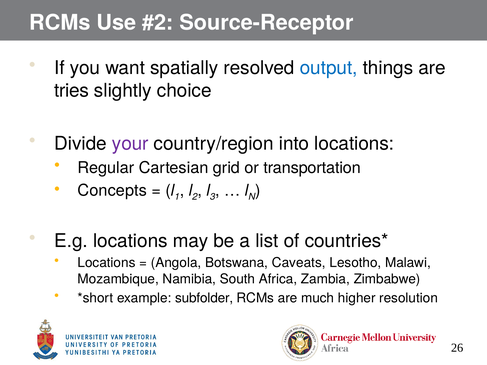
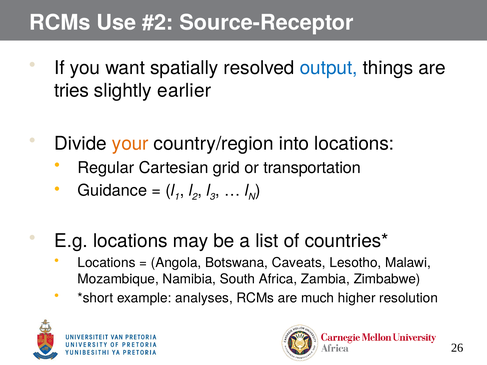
choice: choice -> earlier
your colour: purple -> orange
Concepts: Concepts -> Guidance
subfolder: subfolder -> analyses
